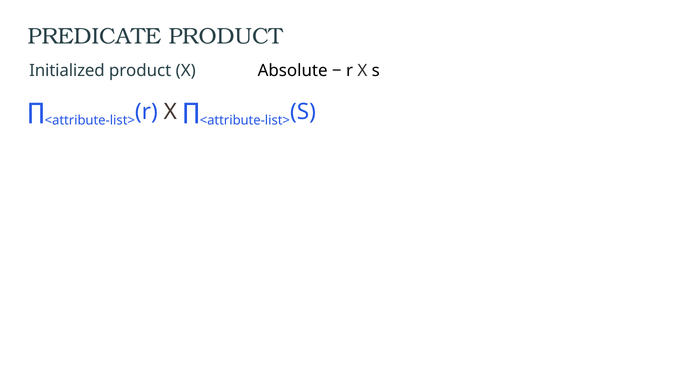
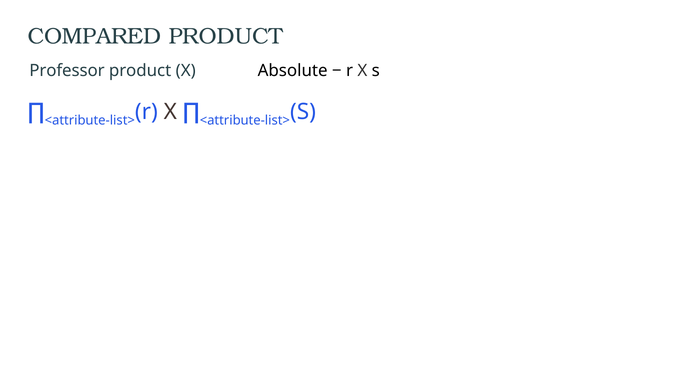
PREDICATE: PREDICATE -> COMPARED
Initialized: Initialized -> Professor
